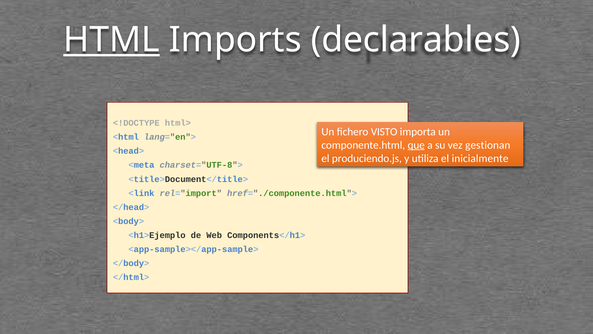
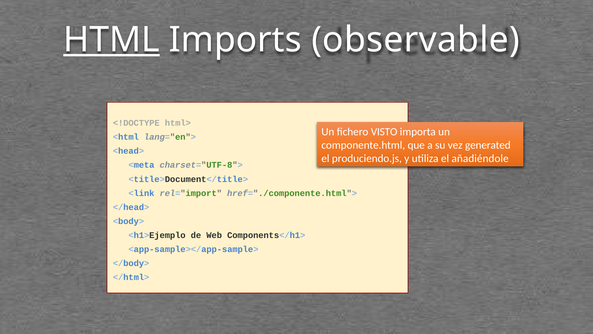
declarables: declarables -> observable
que underline: present -> none
gestionan: gestionan -> generated
inicialmente: inicialmente -> añadiéndole
